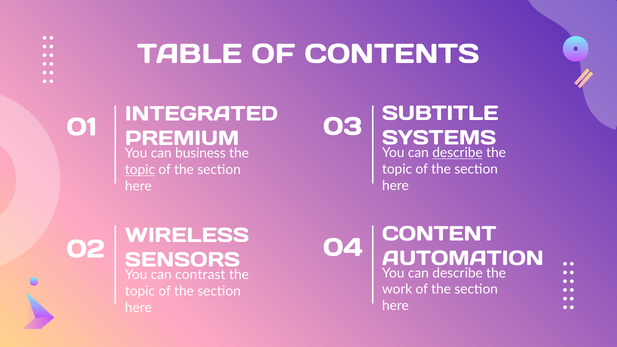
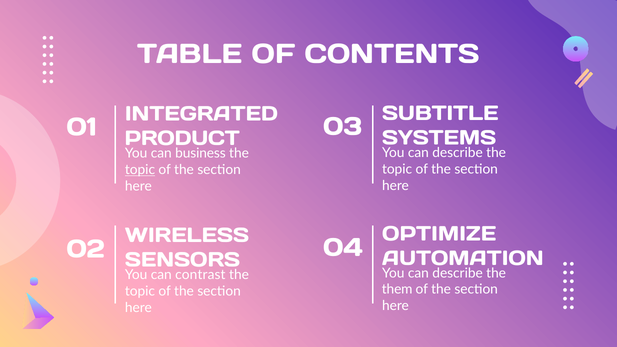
PREMIUM: PREMIUM -> PRODUCT
describe at (458, 153) underline: present -> none
CONTENT: CONTENT -> OPTIMIZE
work: work -> them
